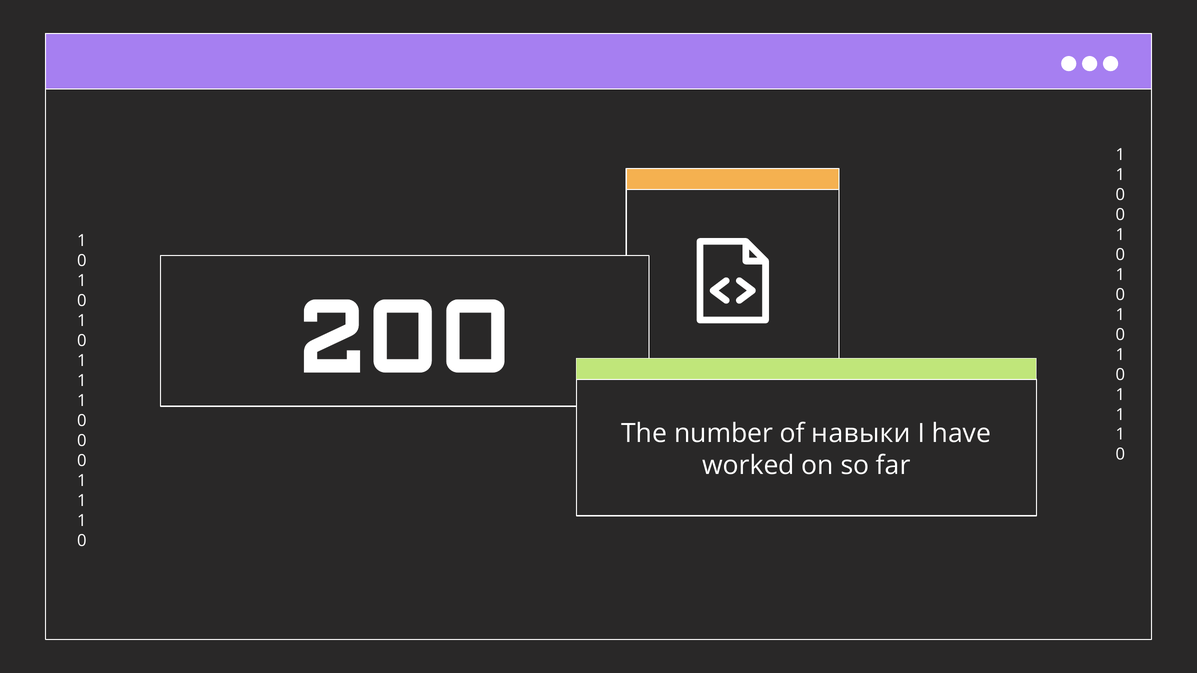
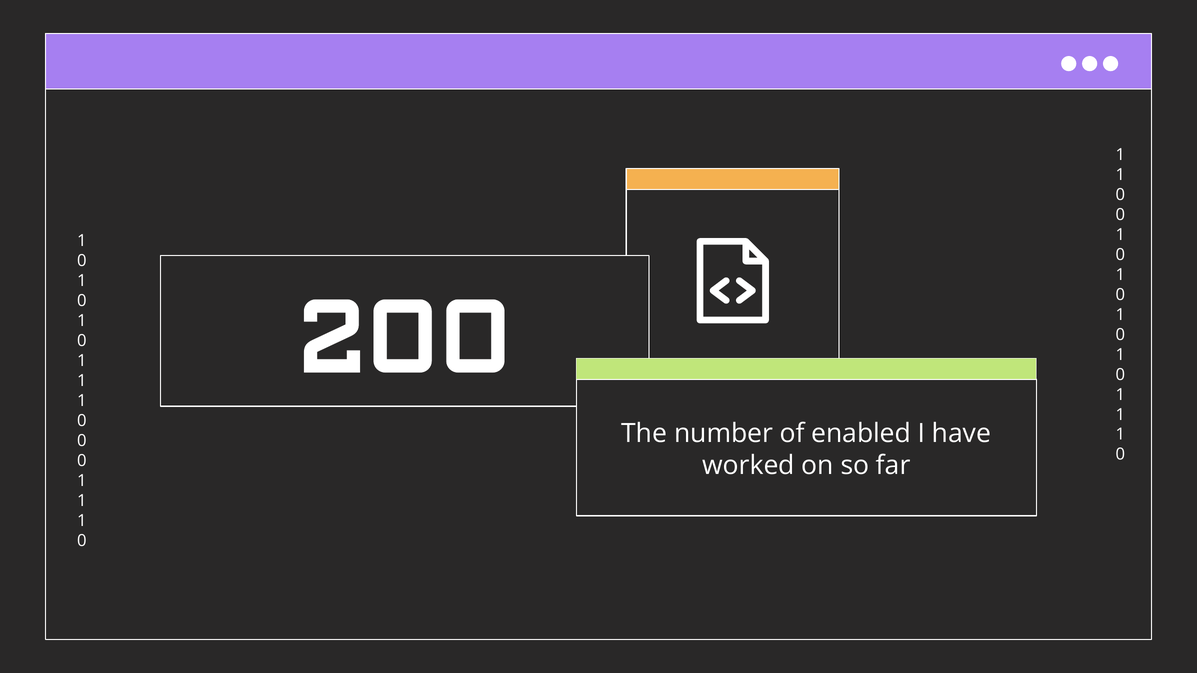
навыки: навыки -> enabled
